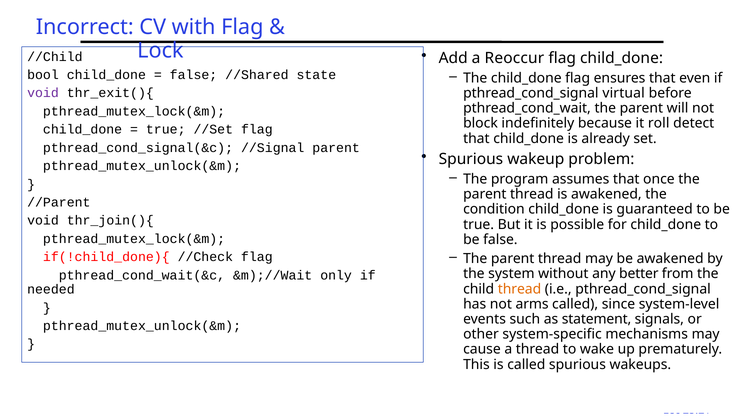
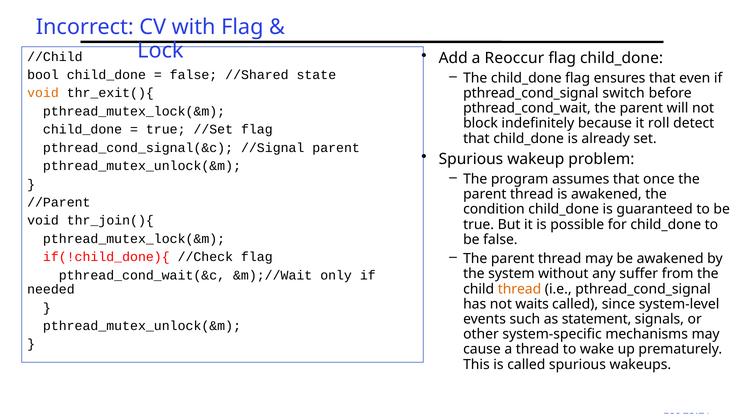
void at (43, 93) colour: purple -> orange
virtual: virtual -> switch
better: better -> suffer
arms: arms -> waits
